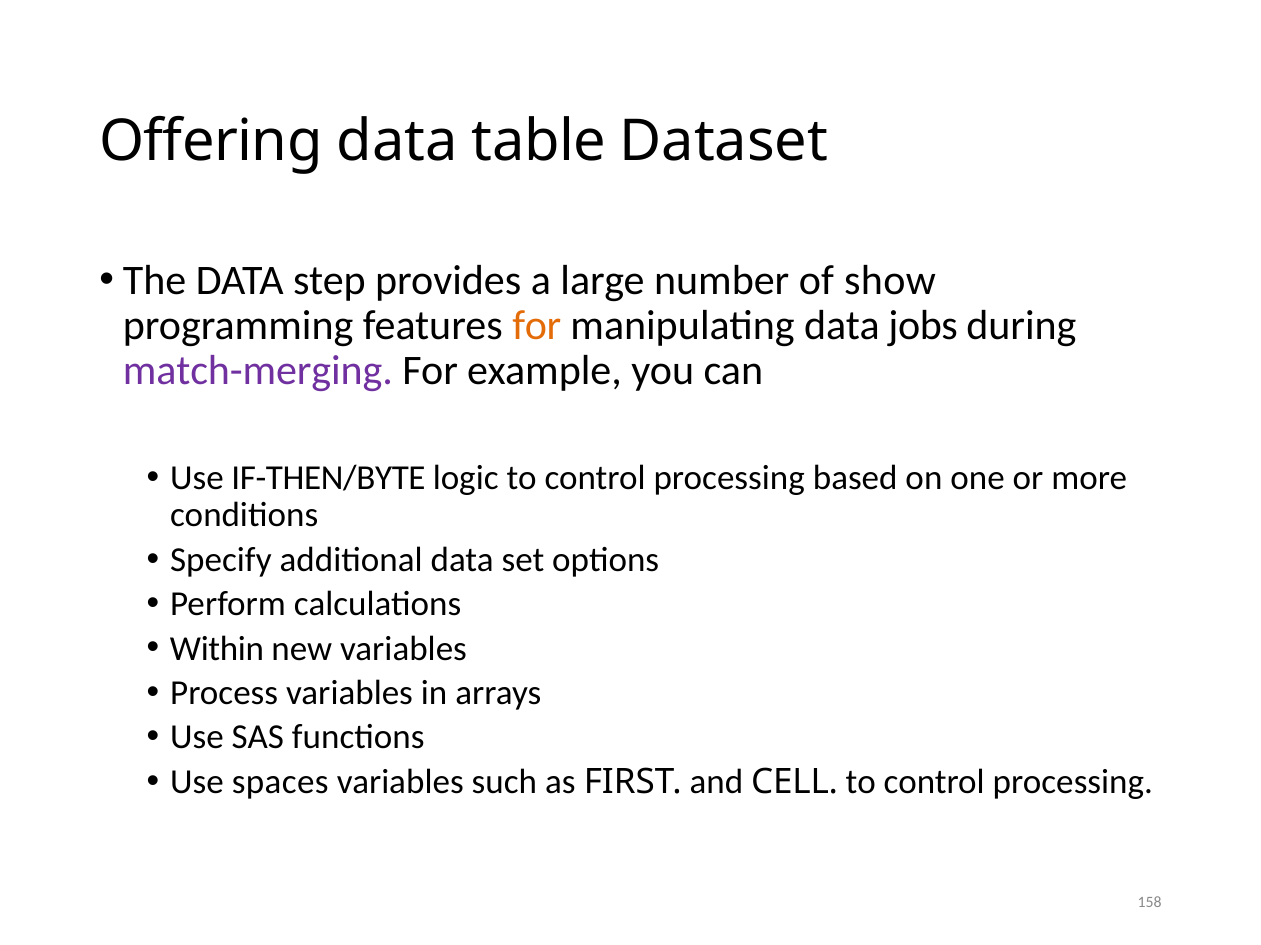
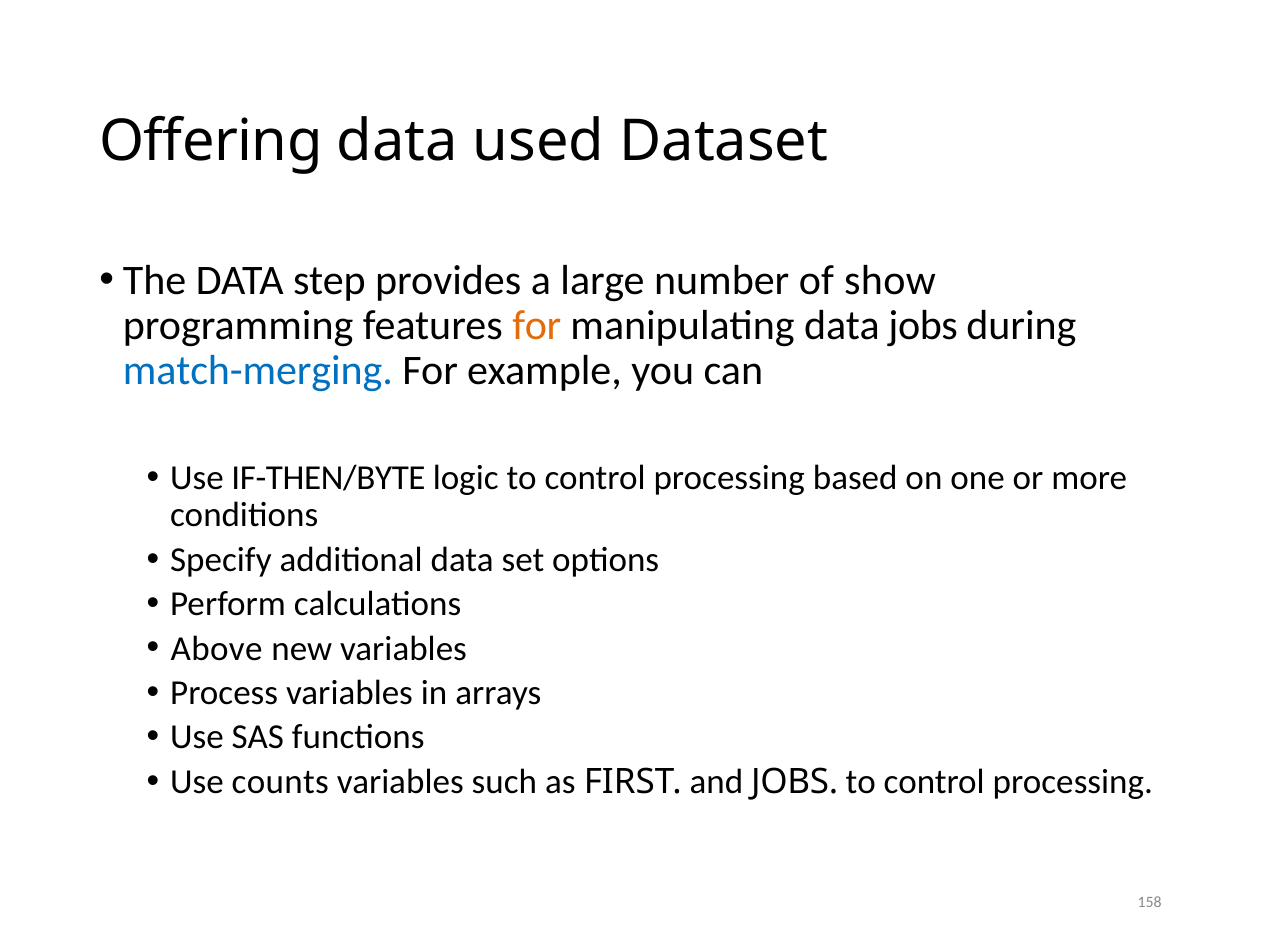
table: table -> used
match-merging colour: purple -> blue
Within: Within -> Above
spaces: spaces -> counts
and CELL: CELL -> JOBS
